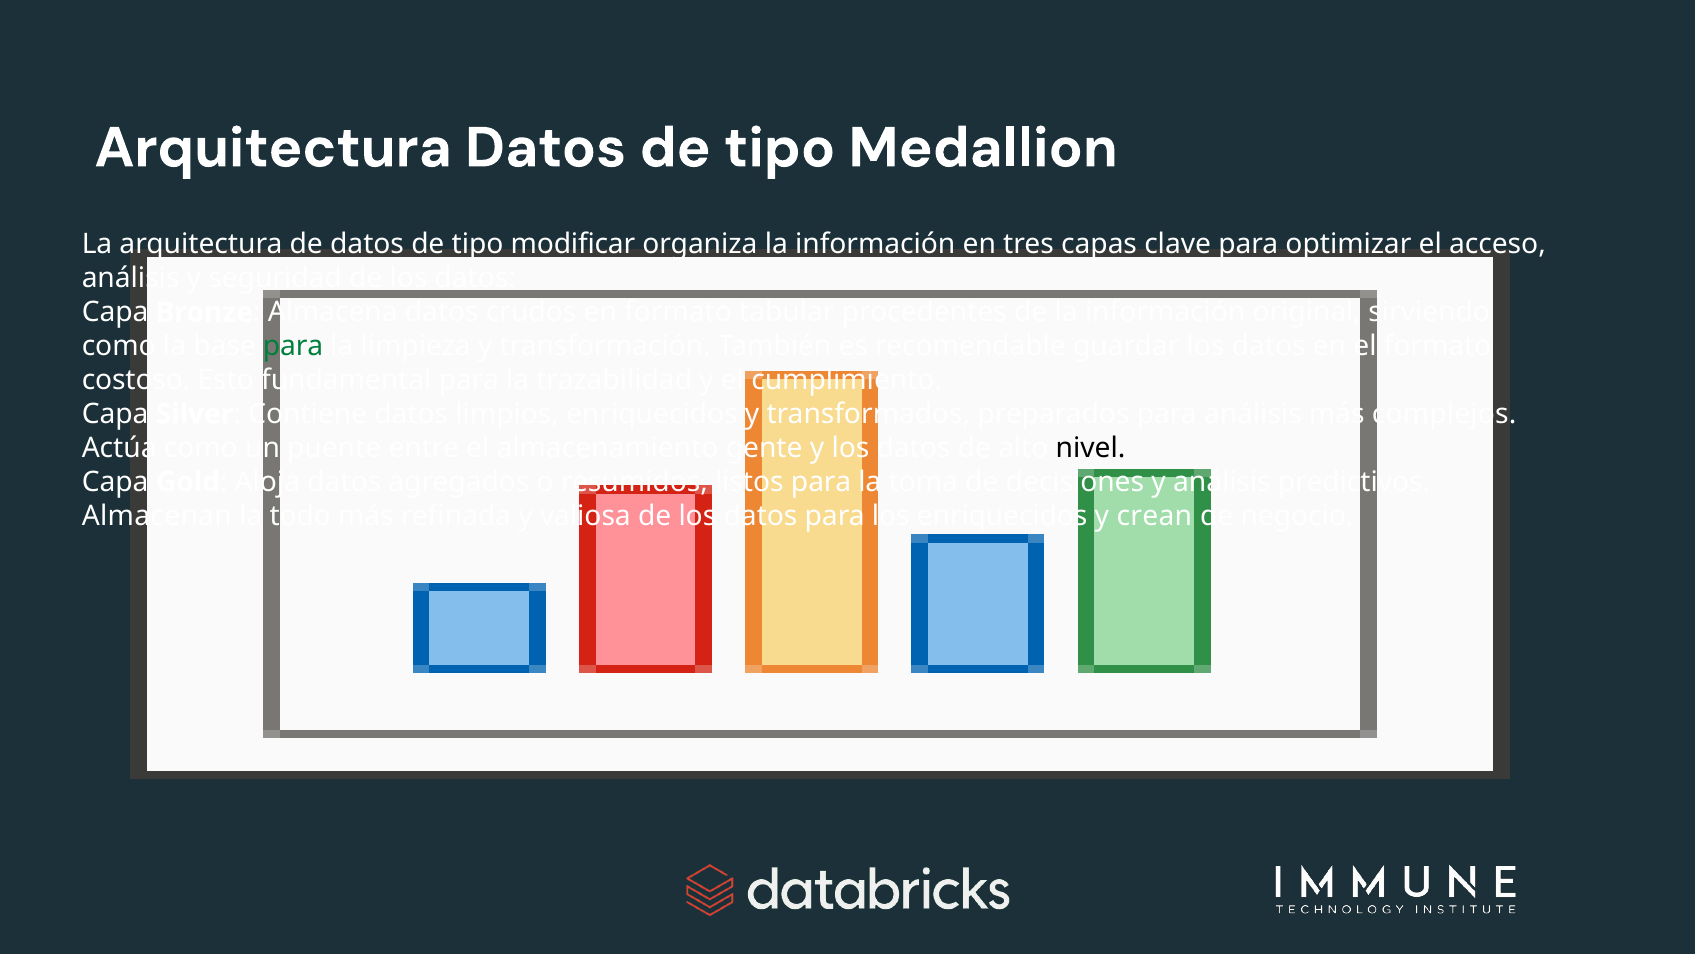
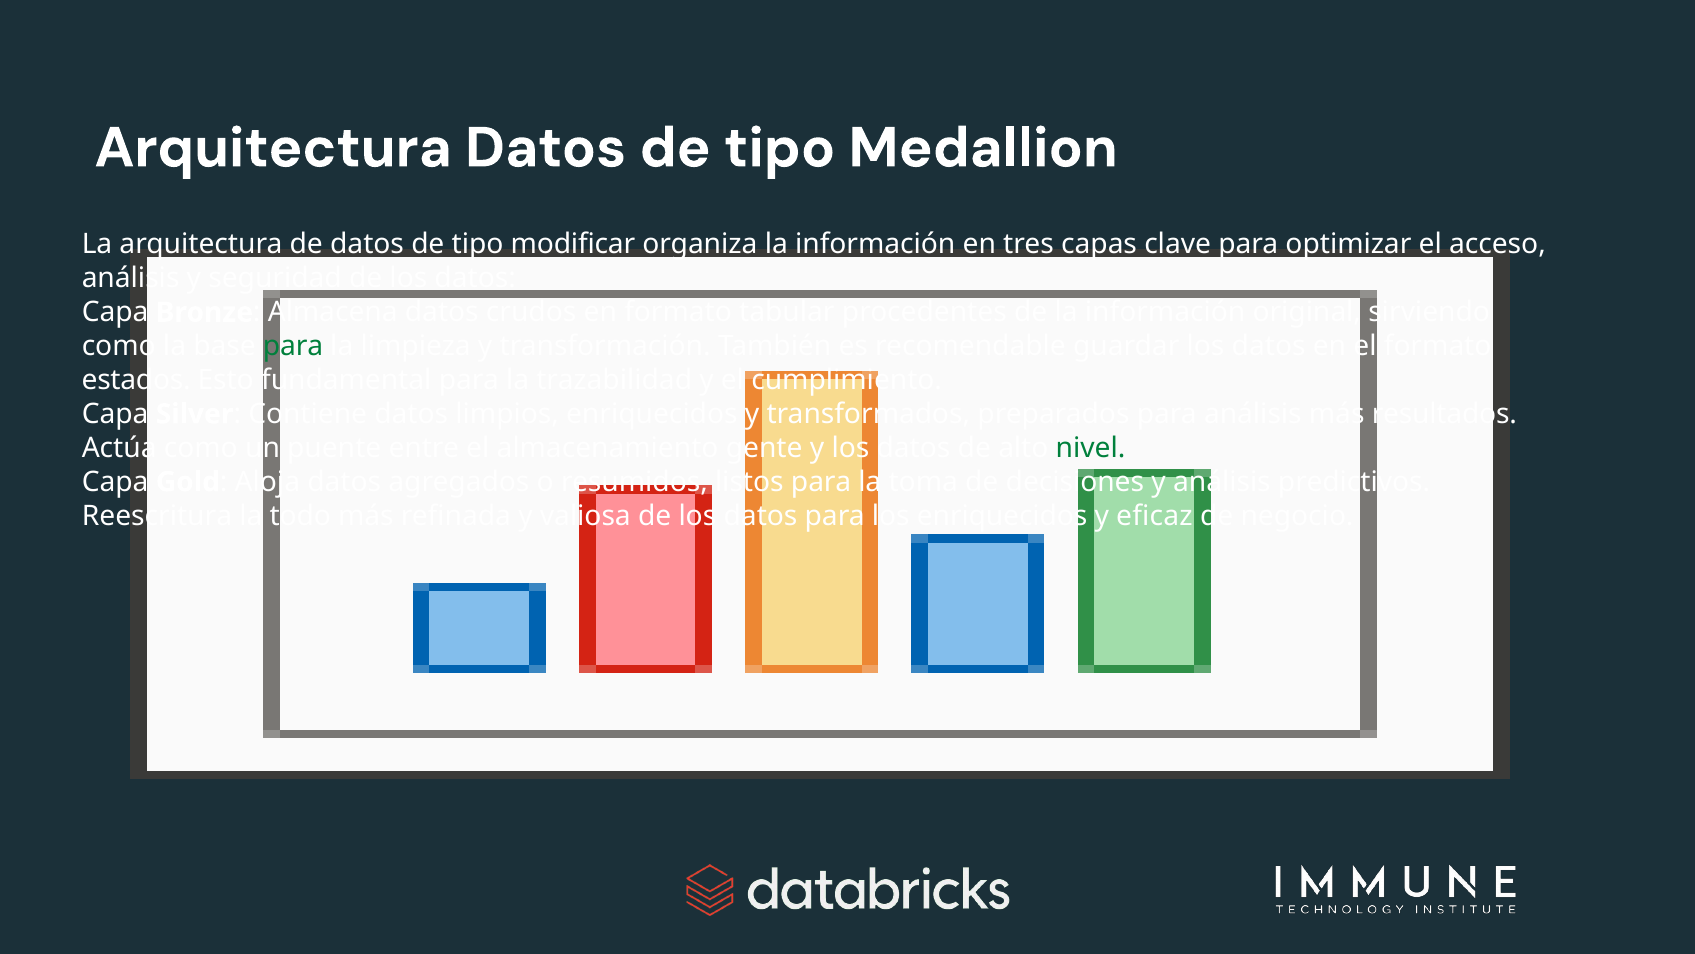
costoso: costoso -> estados
complejos: complejos -> resultados
nivel colour: black -> green
Almacenan: Almacenan -> Reescritura
crean: crean -> eficaz
